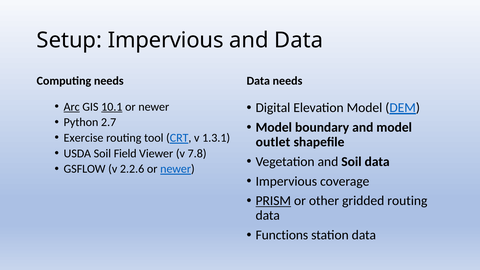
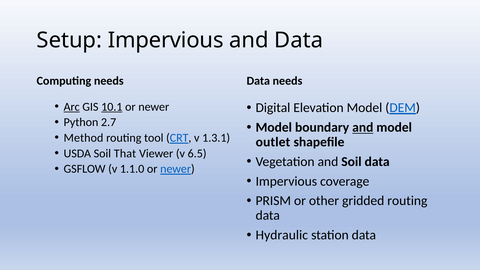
and at (363, 127) underline: none -> present
Exercise: Exercise -> Method
Field: Field -> That
7.8: 7.8 -> 6.5
2.2.6: 2.2.6 -> 1.1.0
PRISM underline: present -> none
Functions: Functions -> Hydraulic
